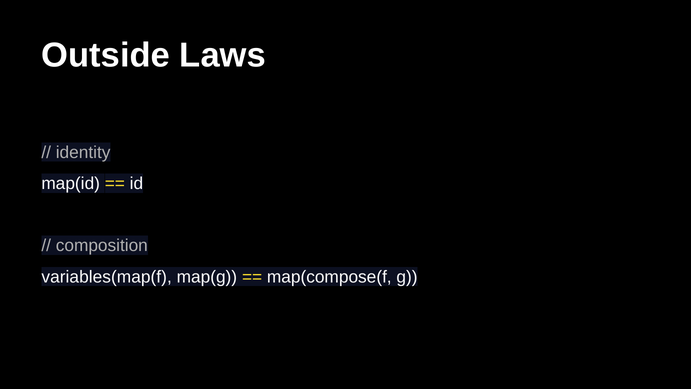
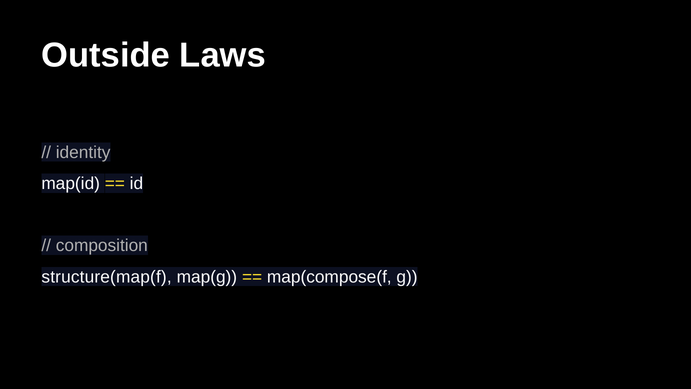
variables(map(f: variables(map(f -> structure(map(f
